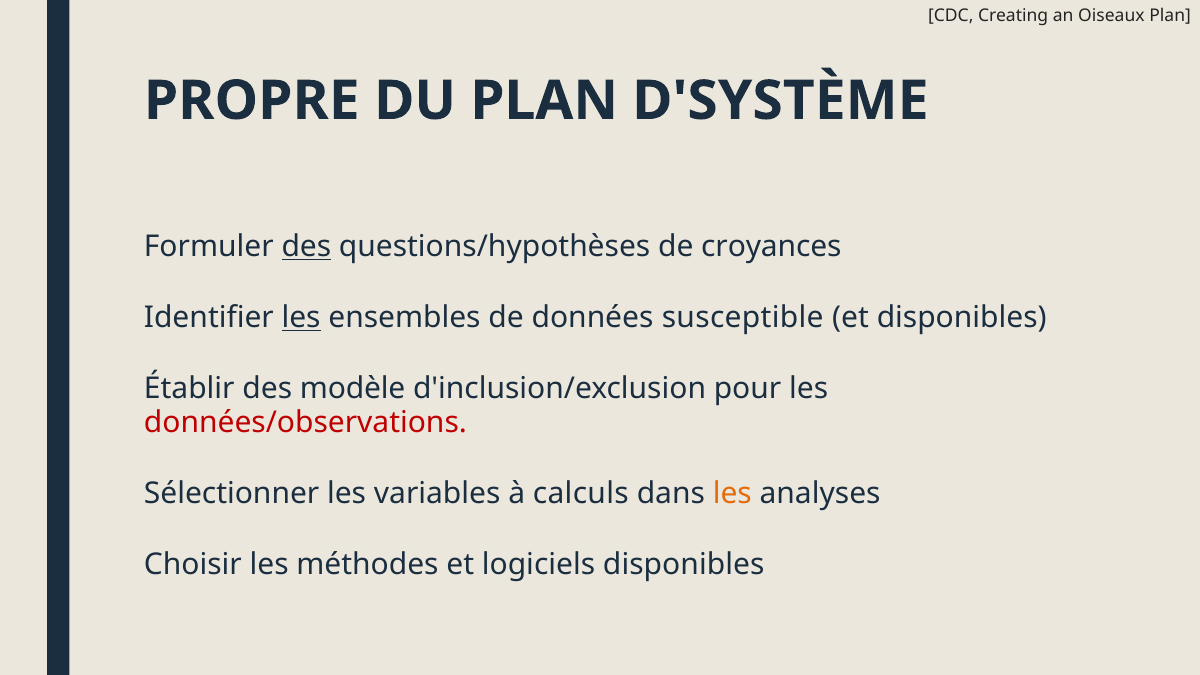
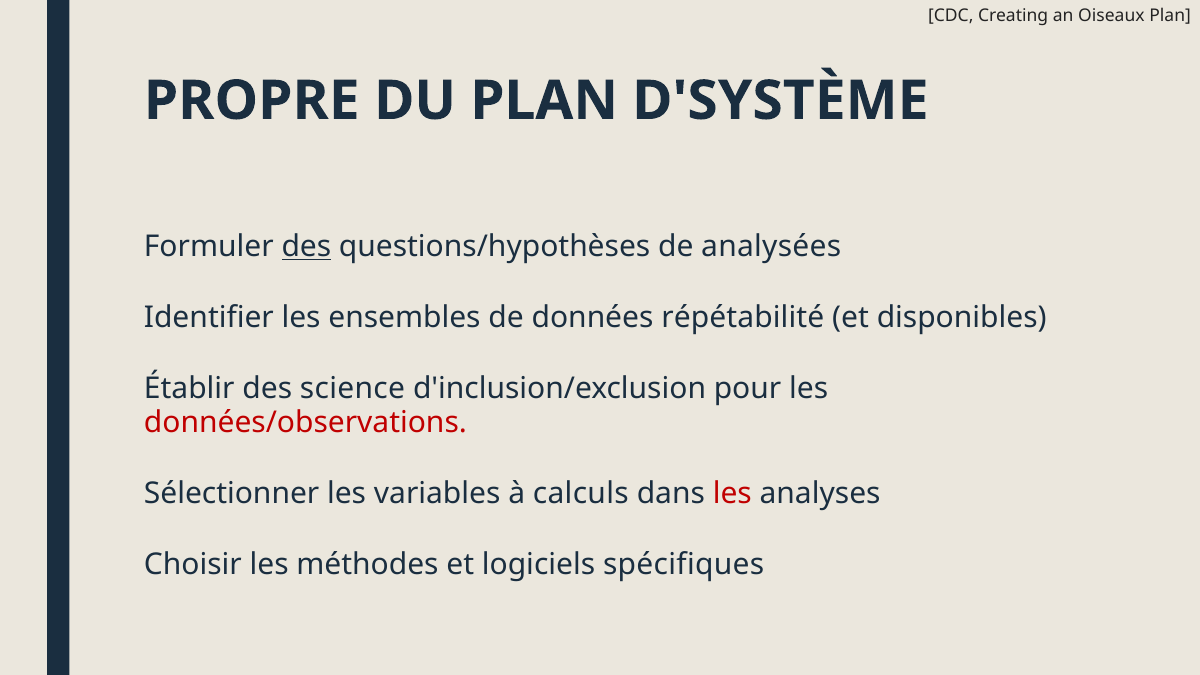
croyances: croyances -> analysées
les at (301, 318) underline: present -> none
susceptible: susceptible -> répétabilité
modèle: modèle -> science
les at (732, 493) colour: orange -> red
logiciels disponibles: disponibles -> spécifiques
